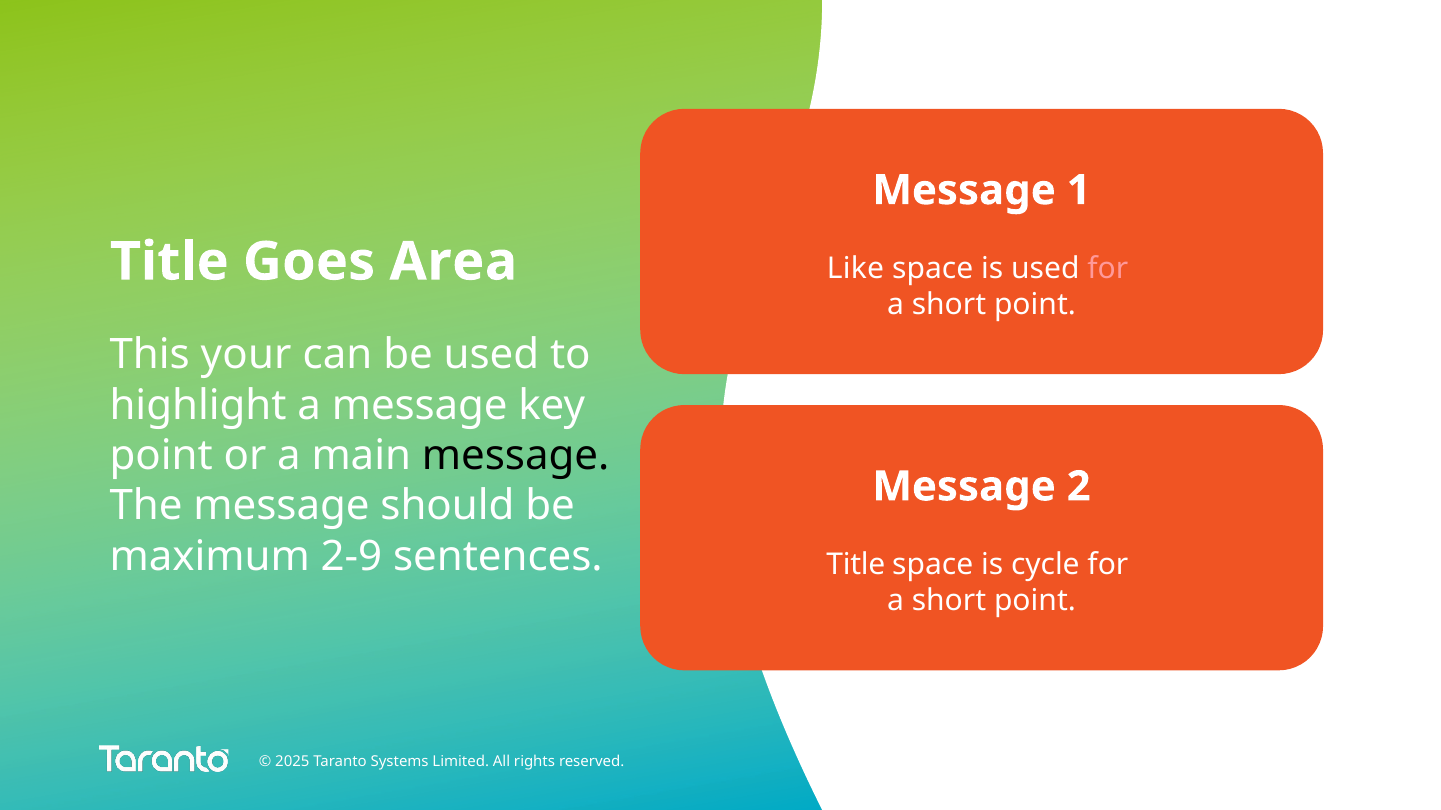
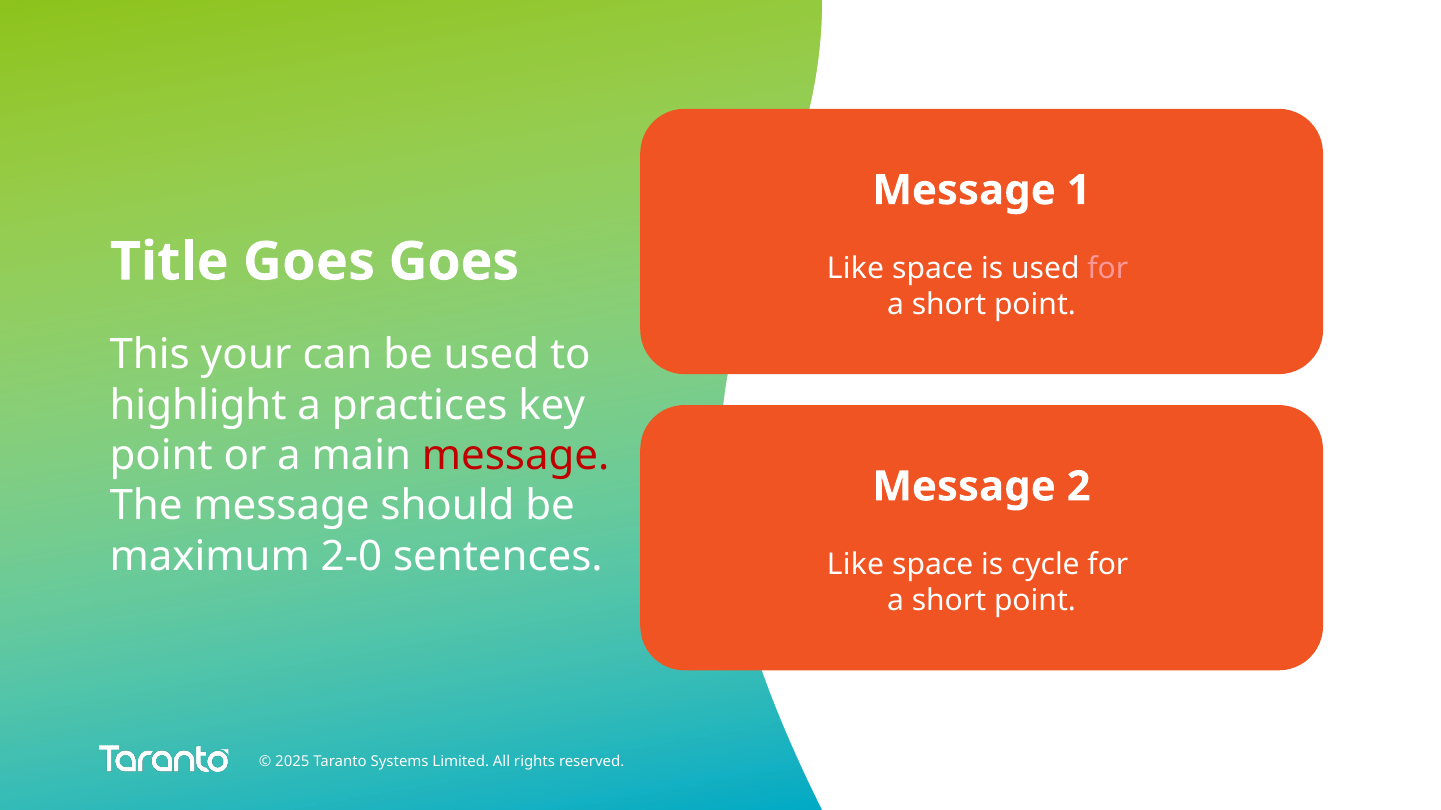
Goes Area: Area -> Goes
a message: message -> practices
message at (516, 456) colour: black -> red
2-9: 2-9 -> 2-0
Title at (856, 565): Title -> Like
